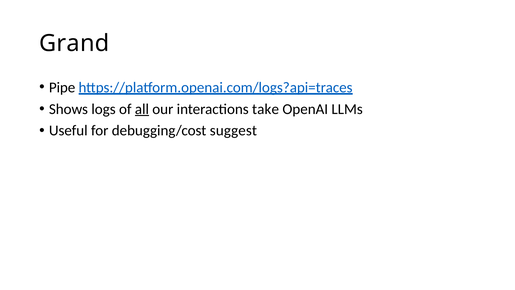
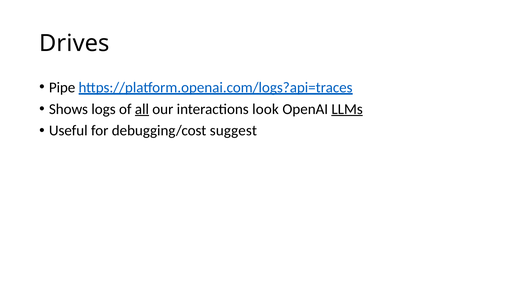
Grand: Grand -> Drives
take: take -> look
LLMs underline: none -> present
